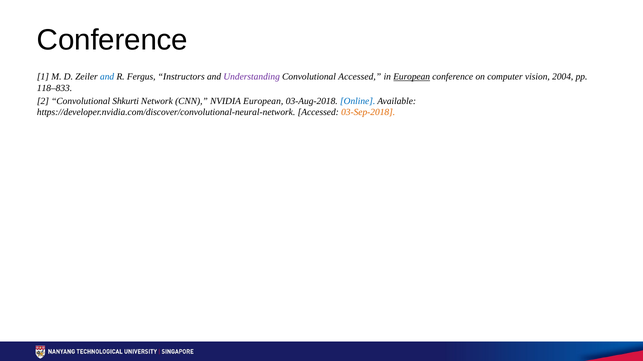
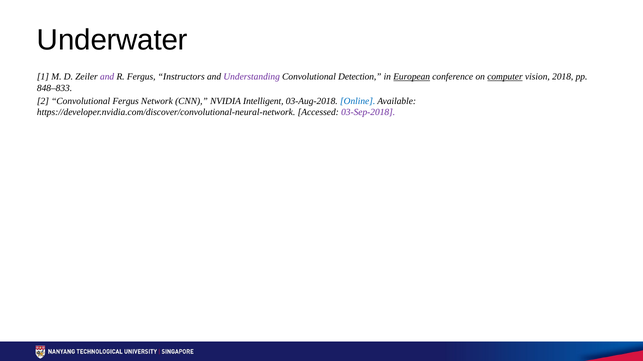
Conference at (112, 40): Conference -> Underwater
and at (107, 77) colour: blue -> purple
Convolutional Accessed: Accessed -> Detection
computer underline: none -> present
2004: 2004 -> 2018
118–833: 118–833 -> 848–833
Convolutional Shkurti: Shkurti -> Fergus
NVIDIA European: European -> Intelligent
03-Sep-2018 colour: orange -> purple
